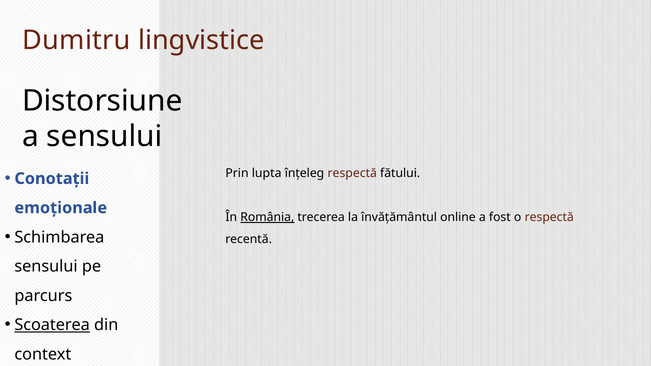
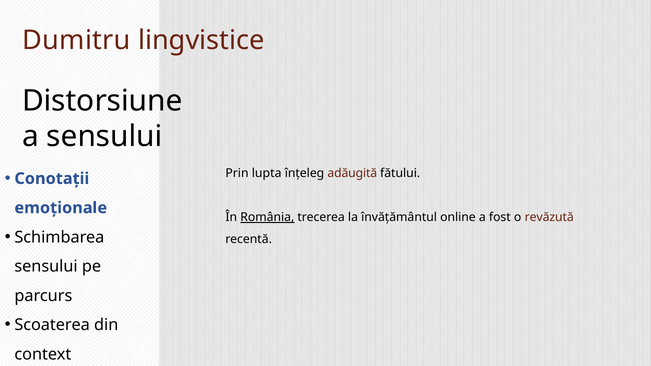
înțeleg respectă: respectă -> adăugită
o respectă: respectă -> revăzută
Scoaterea underline: present -> none
